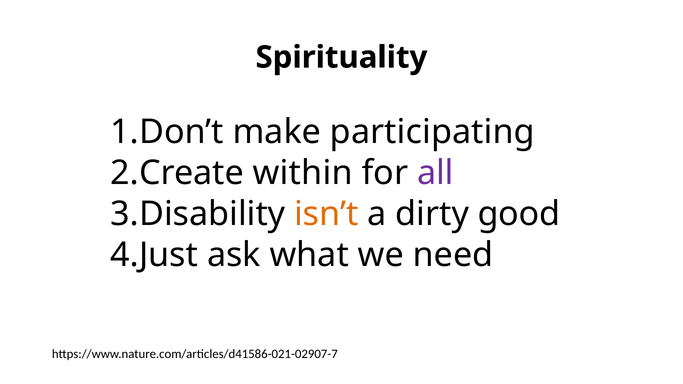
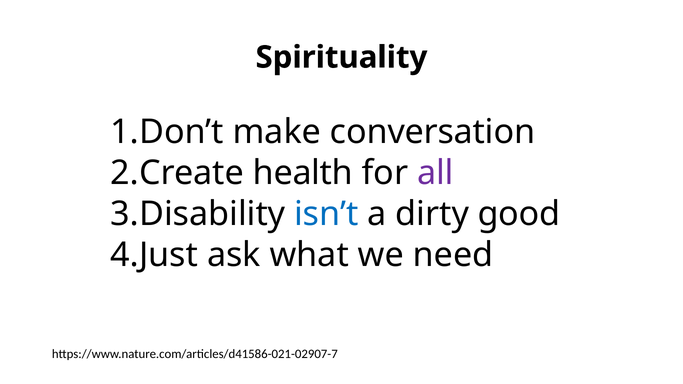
participating: participating -> conversation
within: within -> health
isn’t colour: orange -> blue
